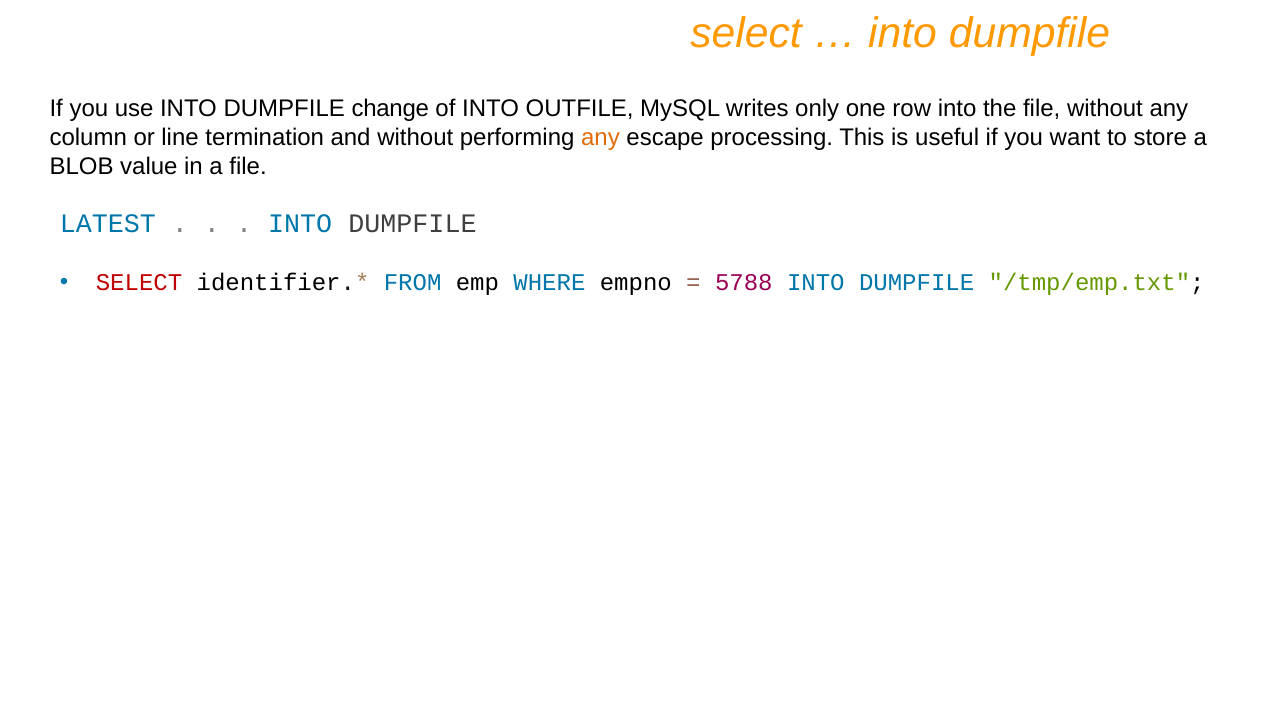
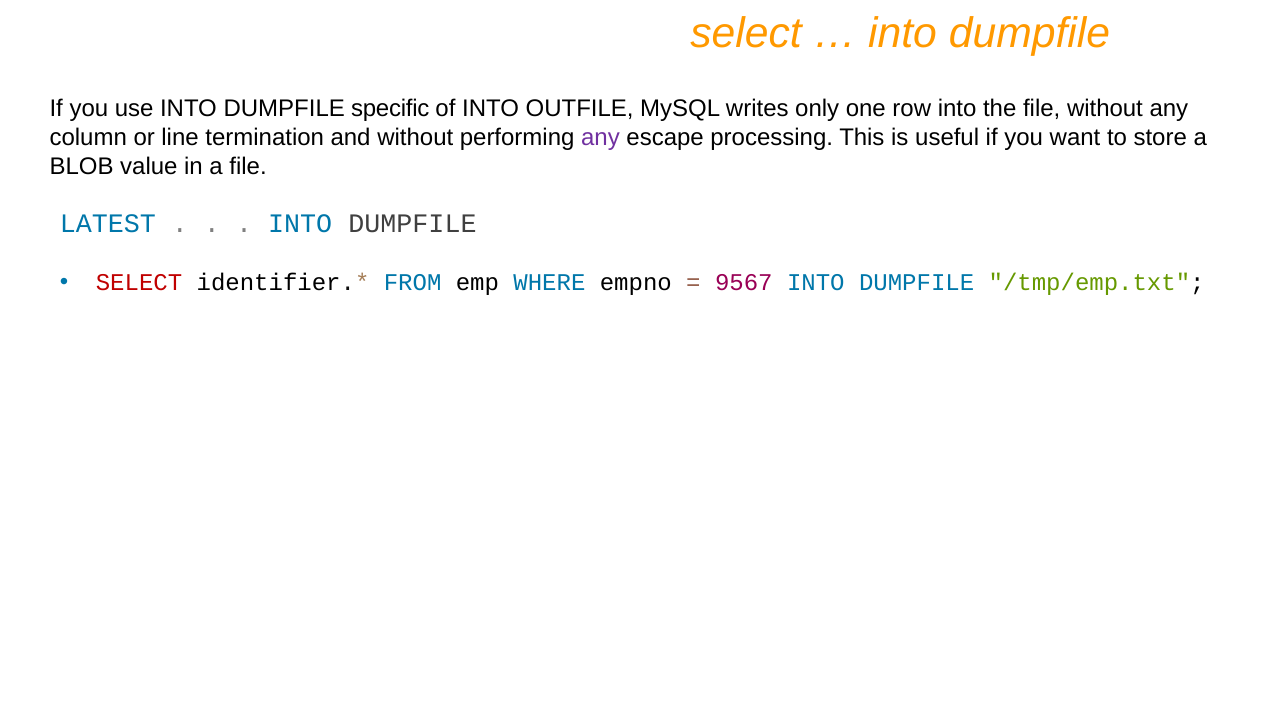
change: change -> specific
any at (600, 138) colour: orange -> purple
5788: 5788 -> 9567
